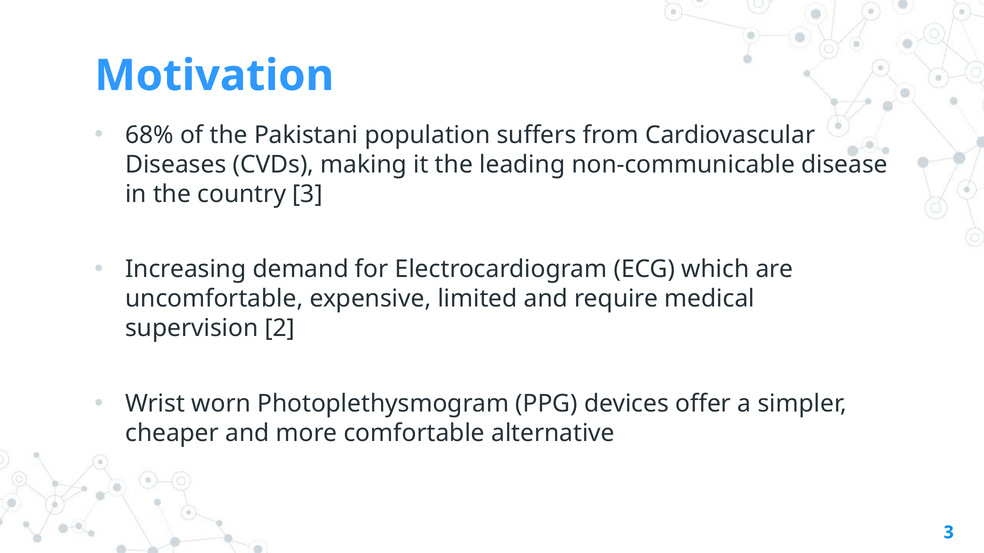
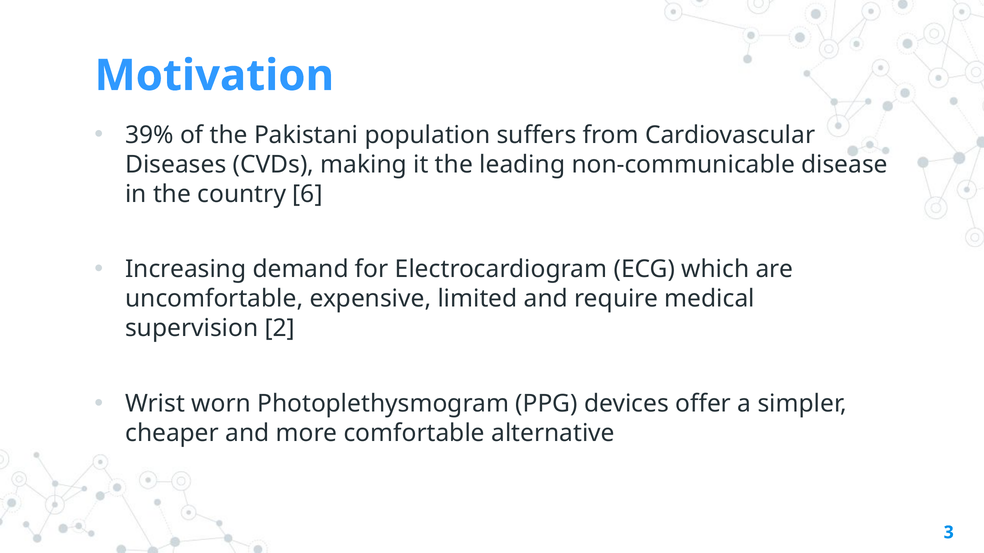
68%: 68% -> 39%
country 3: 3 -> 6
